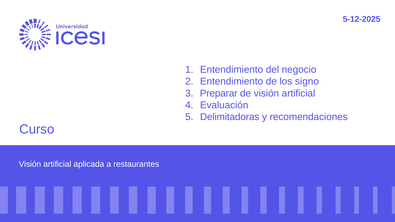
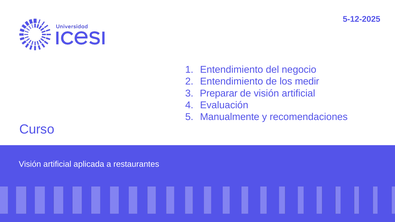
signo: signo -> medir
Delimitadoras: Delimitadoras -> Manualmente
